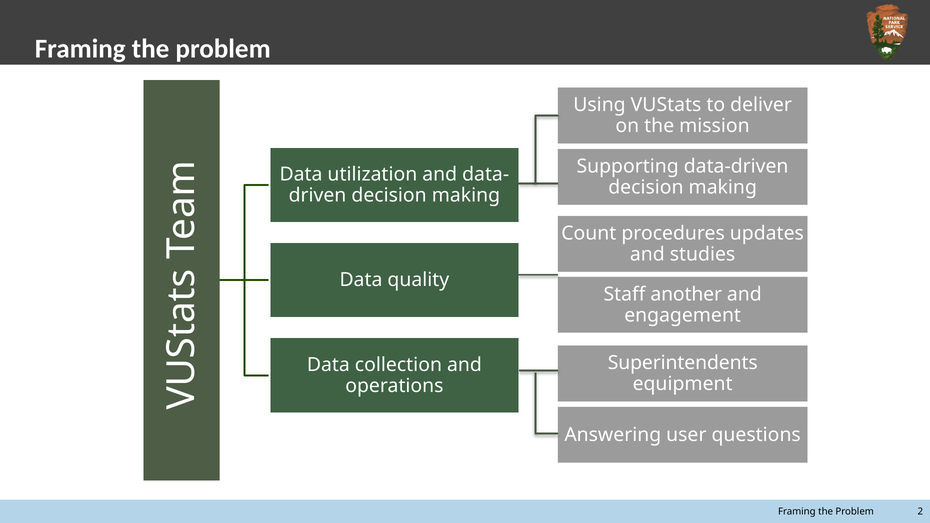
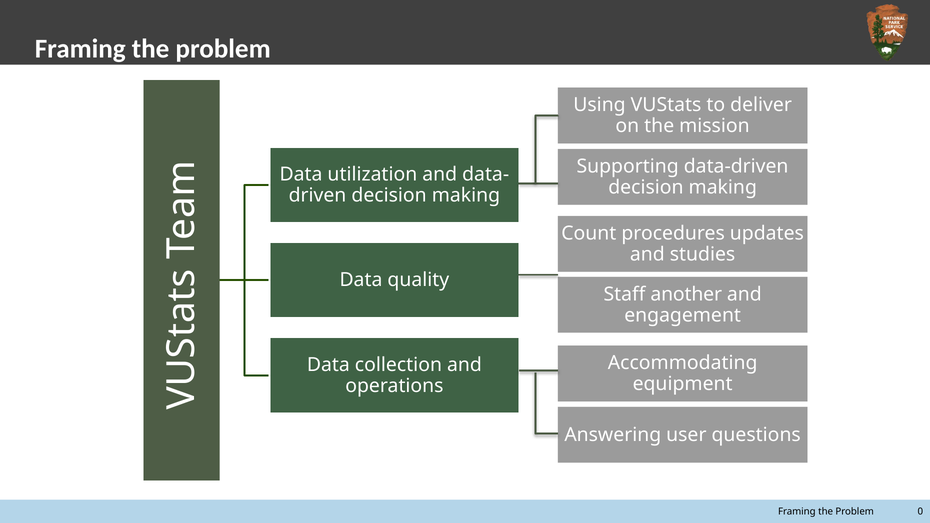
Superintendents: Superintendents -> Accommodating
2: 2 -> 0
